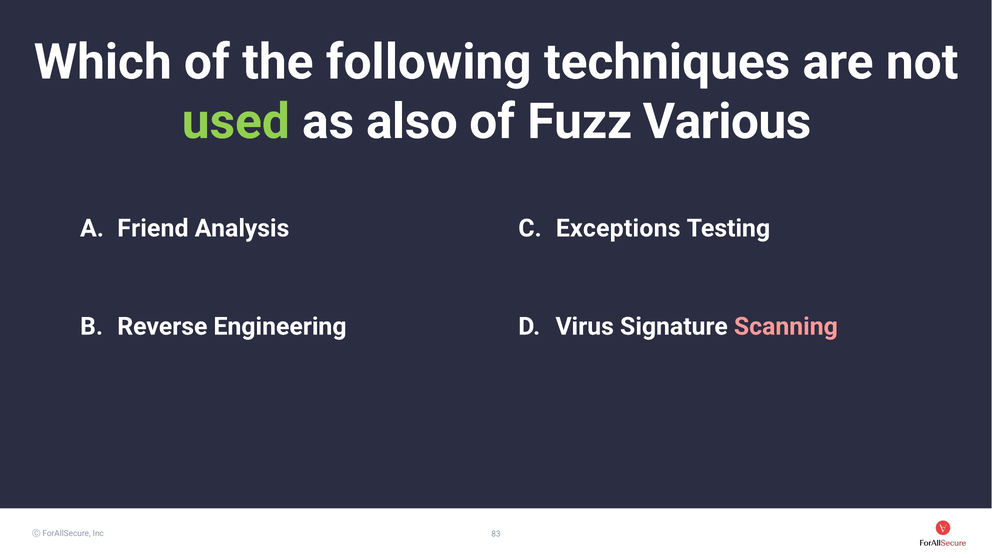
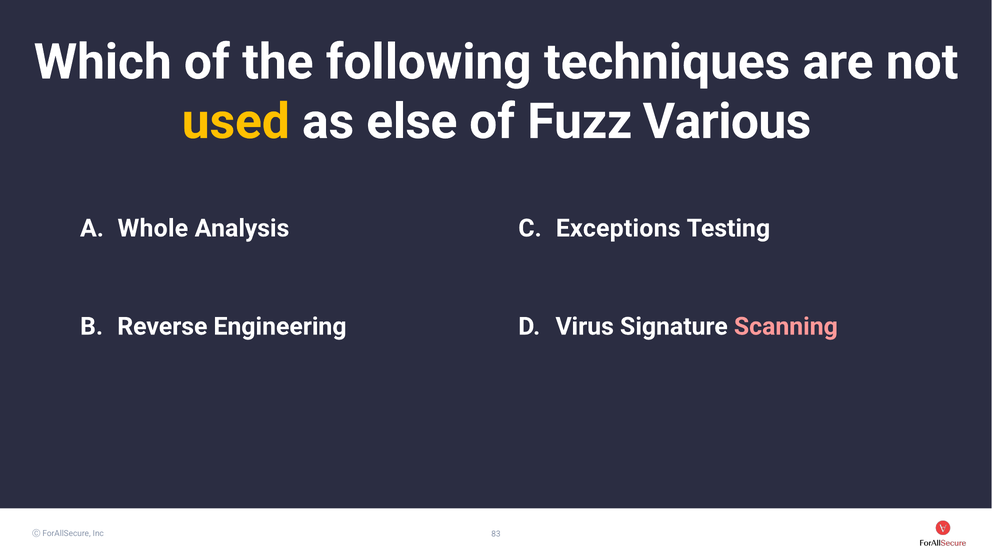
used colour: light green -> yellow
also: also -> else
Friend: Friend -> Whole
